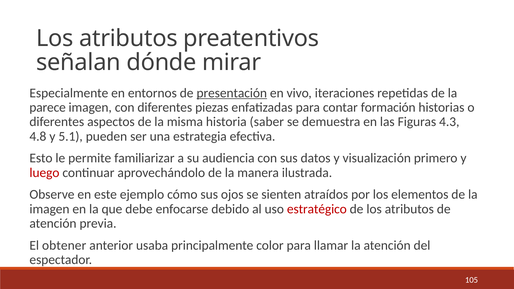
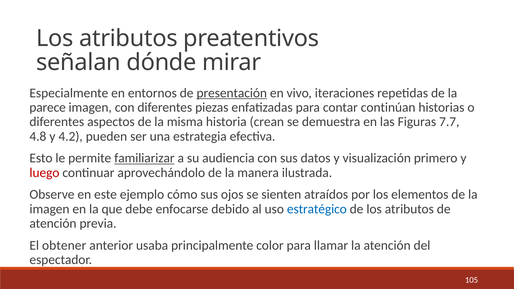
formación: formación -> continúan
saber: saber -> crean
4.3: 4.3 -> 7.7
5.1: 5.1 -> 4.2
familiarizar underline: none -> present
estratégico colour: red -> blue
